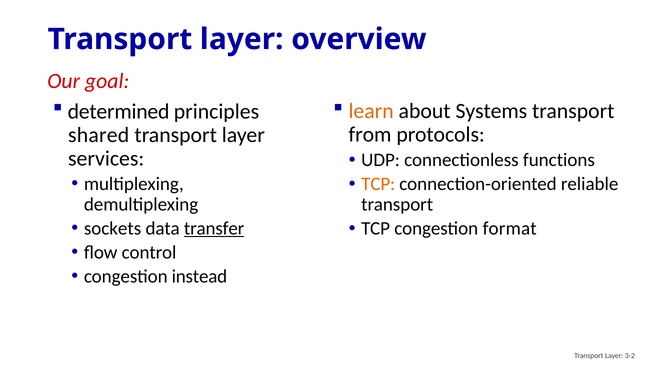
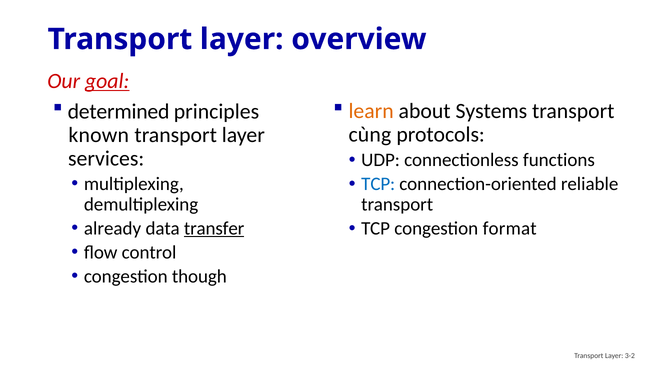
goal underline: none -> present
from: from -> cùng
shared: shared -> known
TCP at (378, 184) colour: orange -> blue
sockets: sockets -> already
instead: instead -> though
